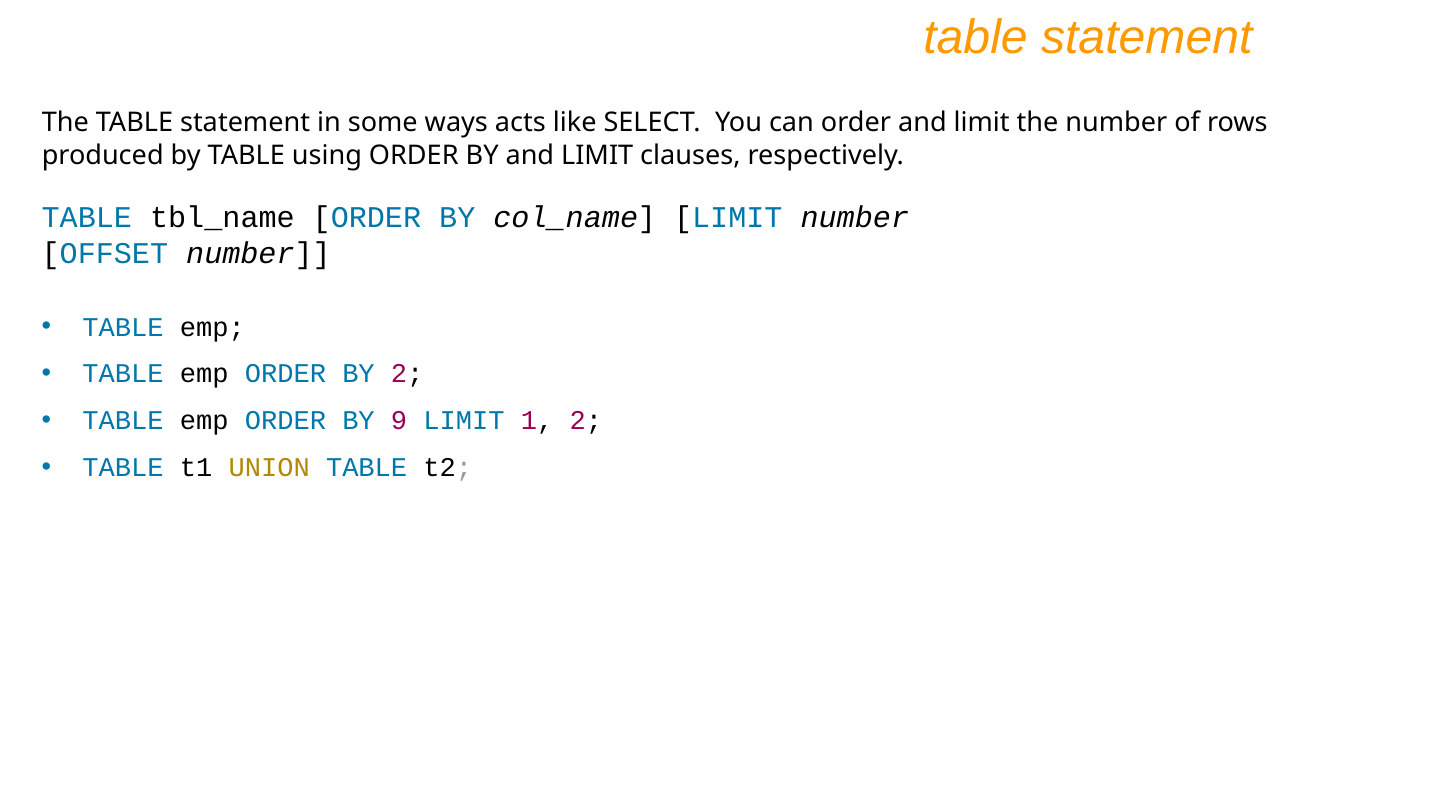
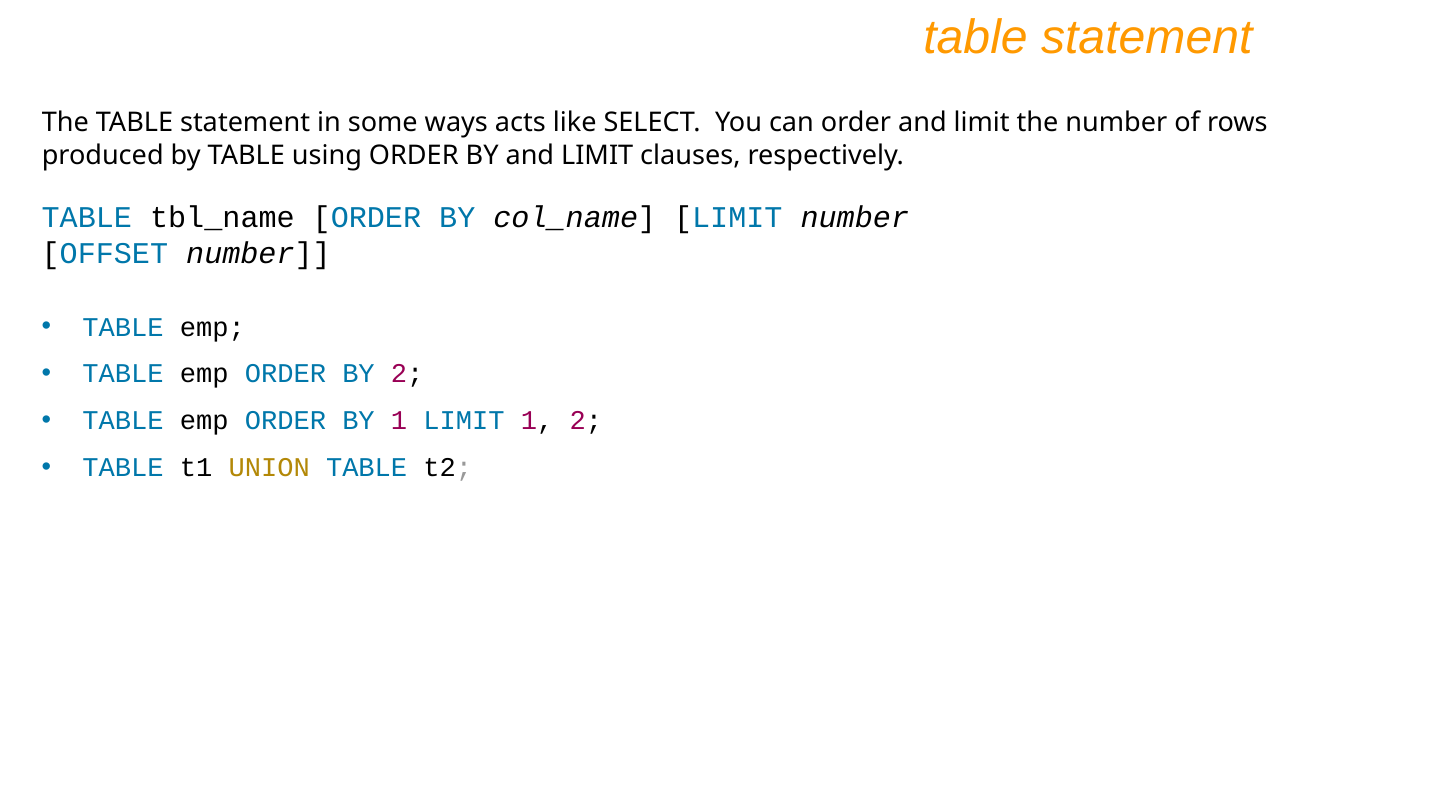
BY 9: 9 -> 1
